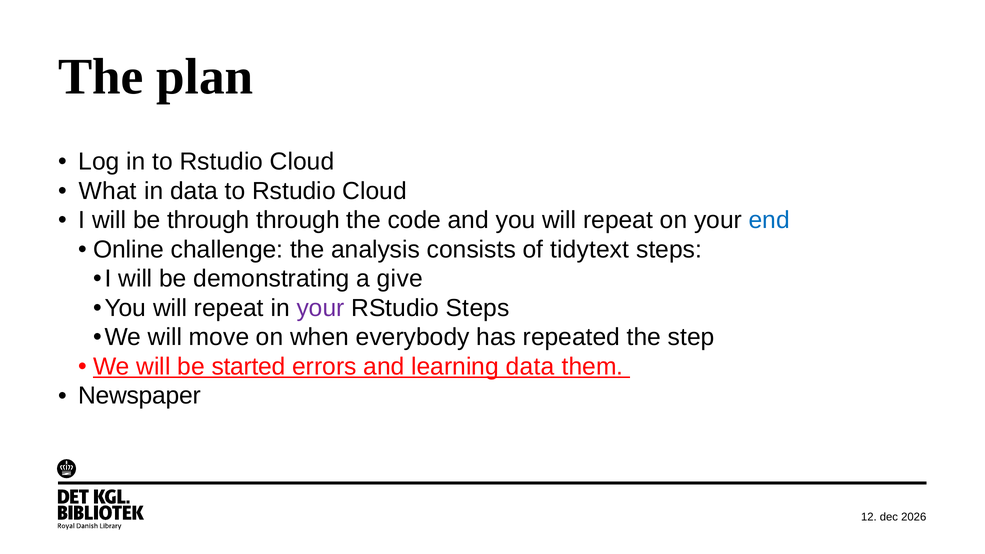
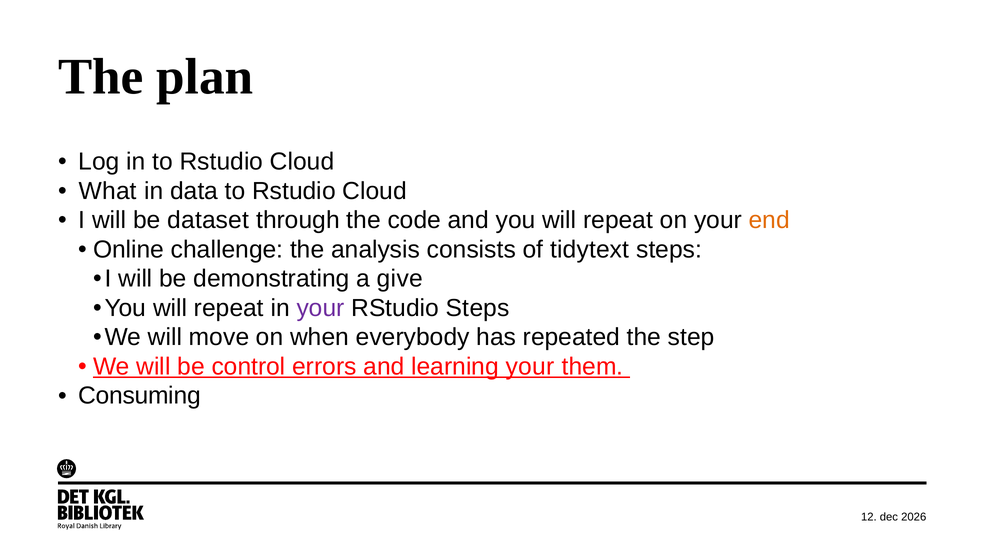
be through: through -> dataset
end colour: blue -> orange
started: started -> control
learning data: data -> your
Newspaper: Newspaper -> Consuming
